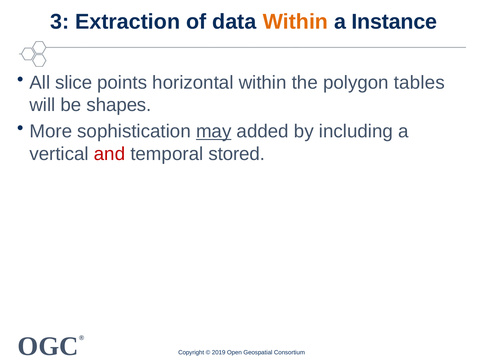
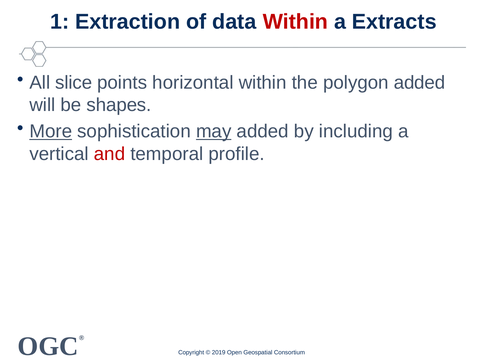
3: 3 -> 1
Within at (295, 22) colour: orange -> red
Instance: Instance -> Extracts
polygon tables: tables -> added
More underline: none -> present
stored: stored -> profile
